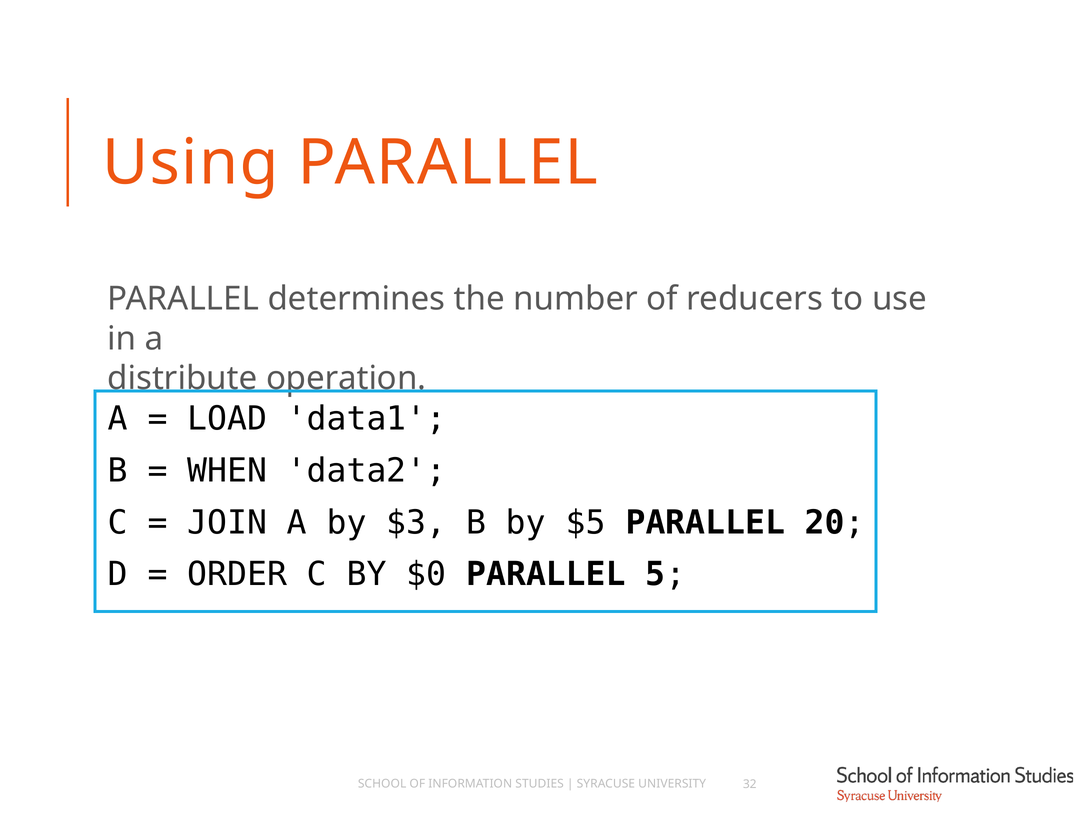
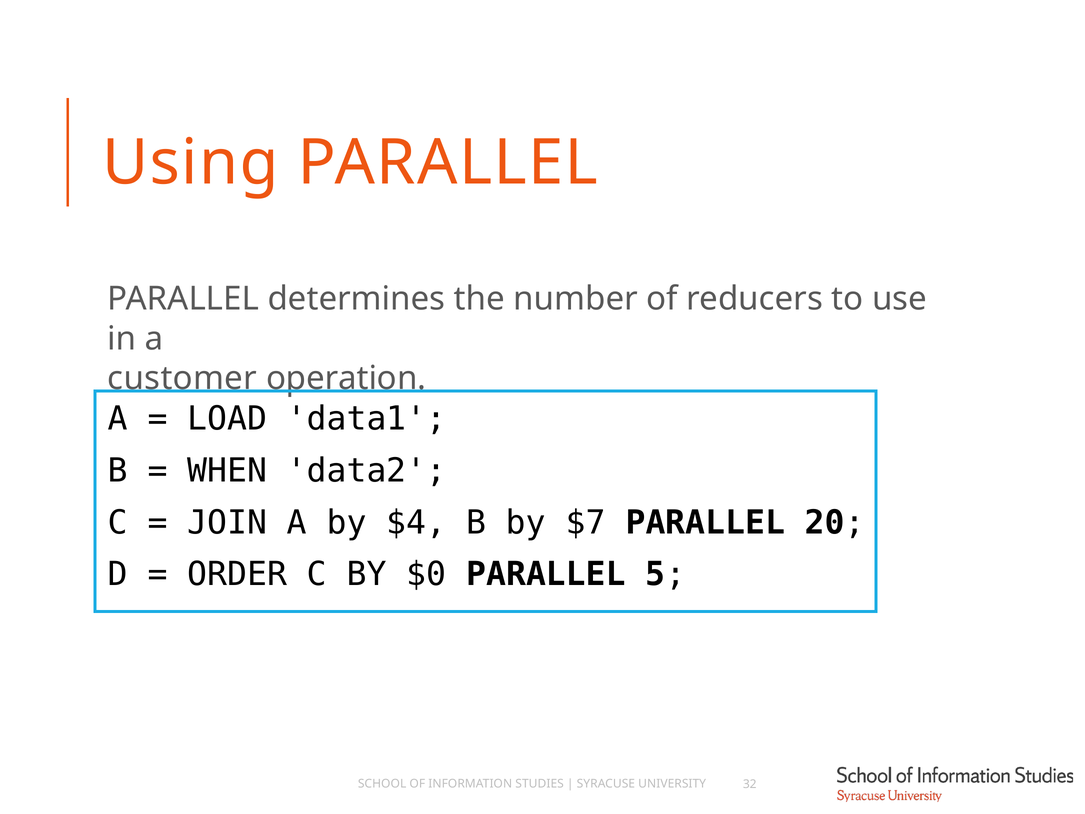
distribute: distribute -> customer
$3: $3 -> $4
$5: $5 -> $7
